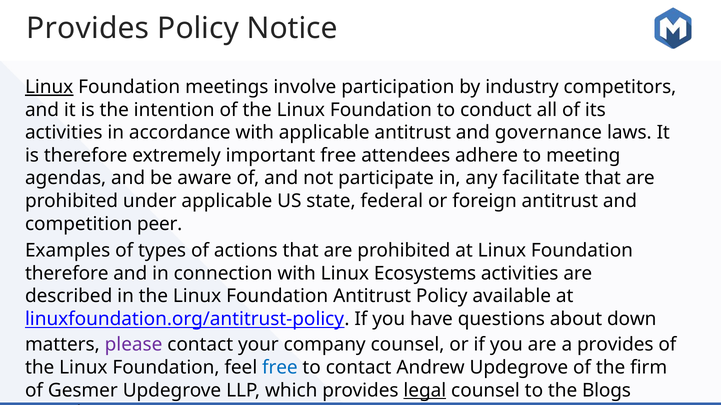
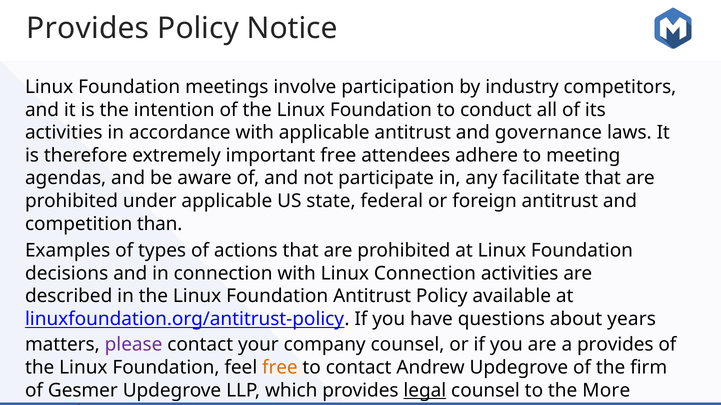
Linux at (49, 87) underline: present -> none
peer: peer -> than
therefore at (67, 274): therefore -> decisions
Linux Ecosystems: Ecosystems -> Connection
down: down -> years
free at (280, 368) colour: blue -> orange
Blogs: Blogs -> More
